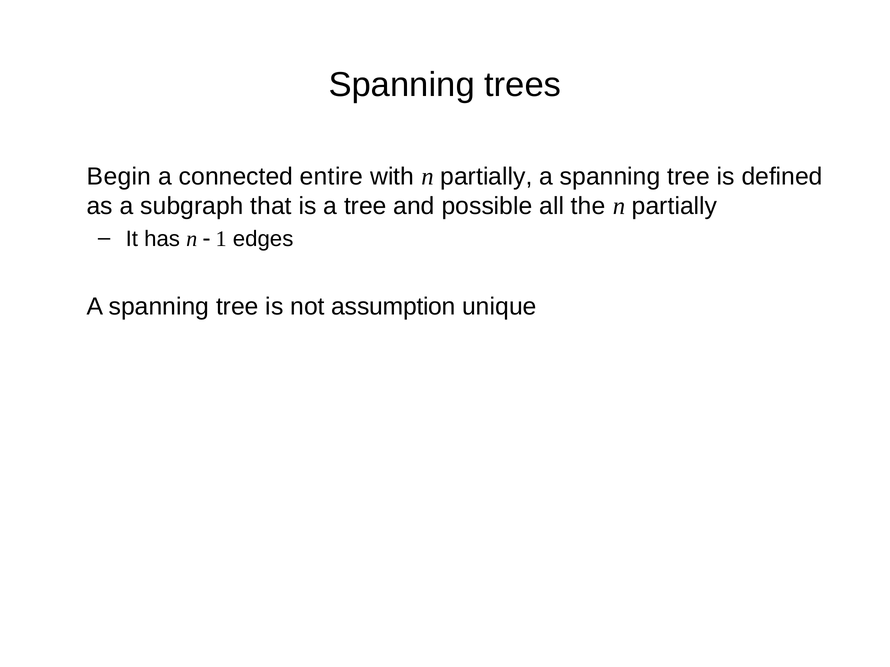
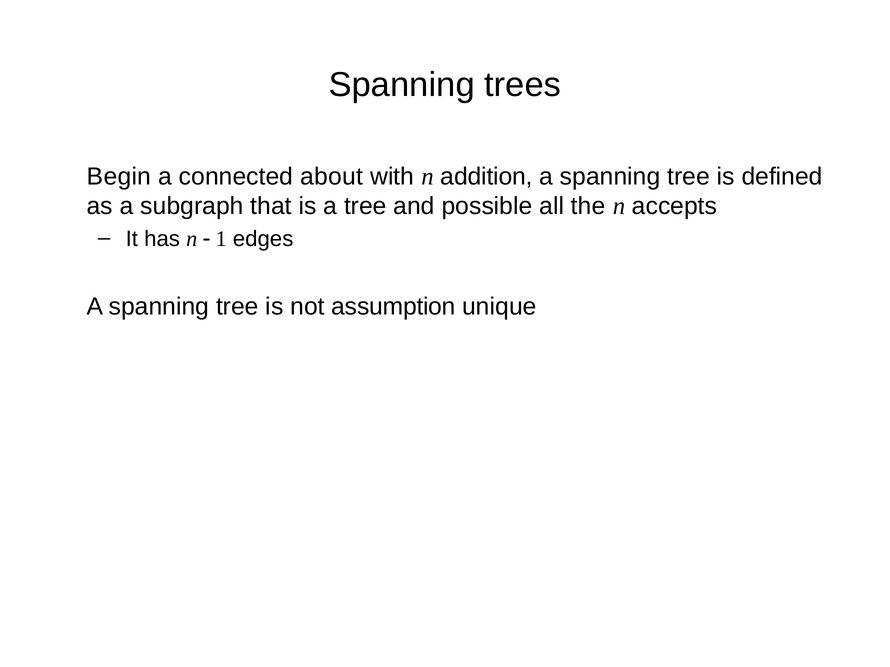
entire: entire -> about
with n partially: partially -> addition
the n partially: partially -> accepts
